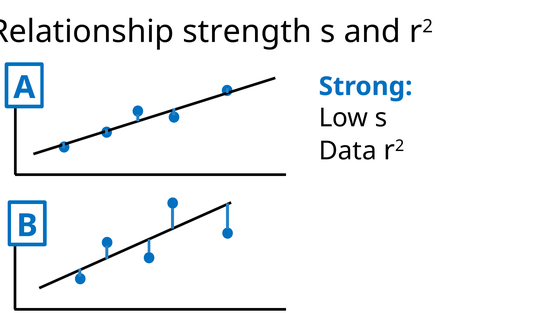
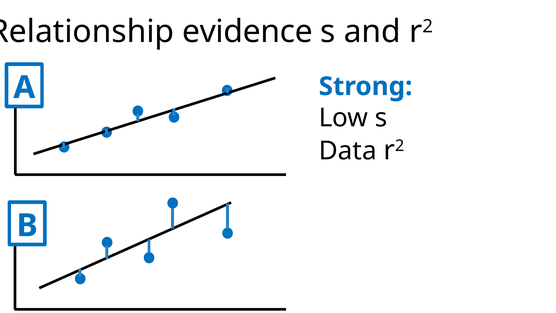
strength: strength -> evidence
